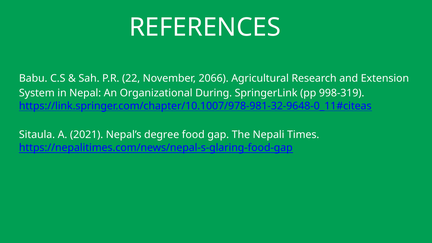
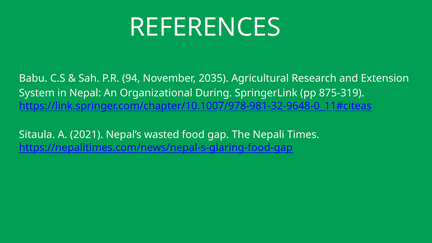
22: 22 -> 94
2066: 2066 -> 2035
998-319: 998-319 -> 875-319
degree: degree -> wasted
